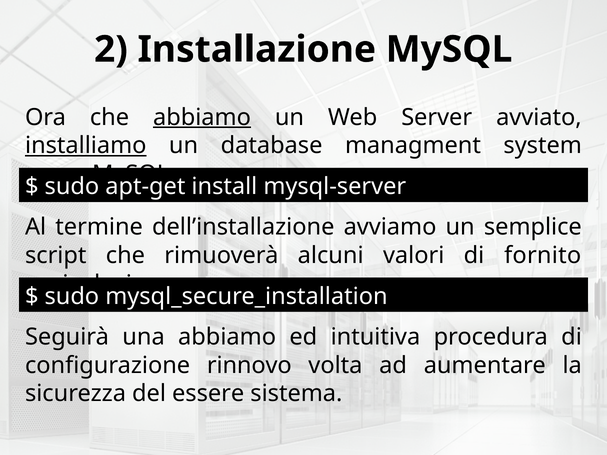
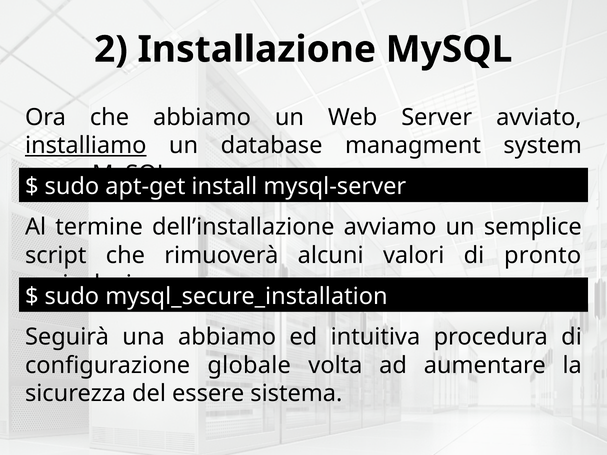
abbiamo at (202, 117) underline: present -> none
fornito: fornito -> pronto
rinnovo: rinnovo -> globale
